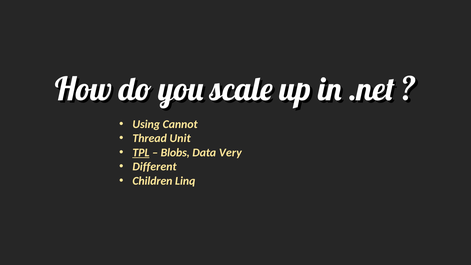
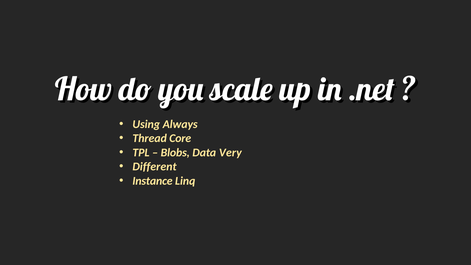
Cannot: Cannot -> Always
Unit: Unit -> Core
TPL underline: present -> none
Children: Children -> Instance
